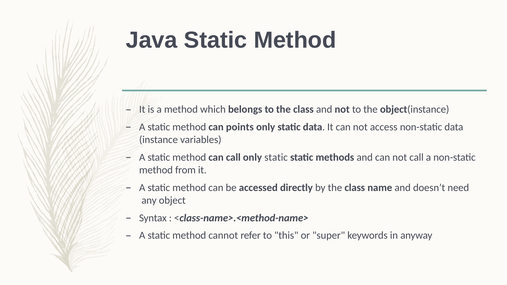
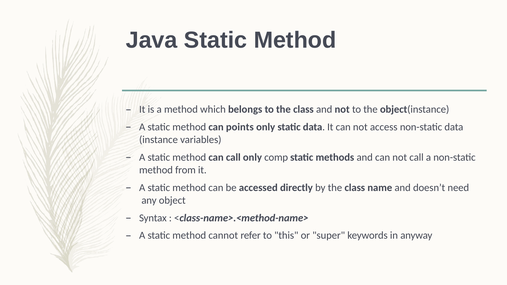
call only static: static -> comp
